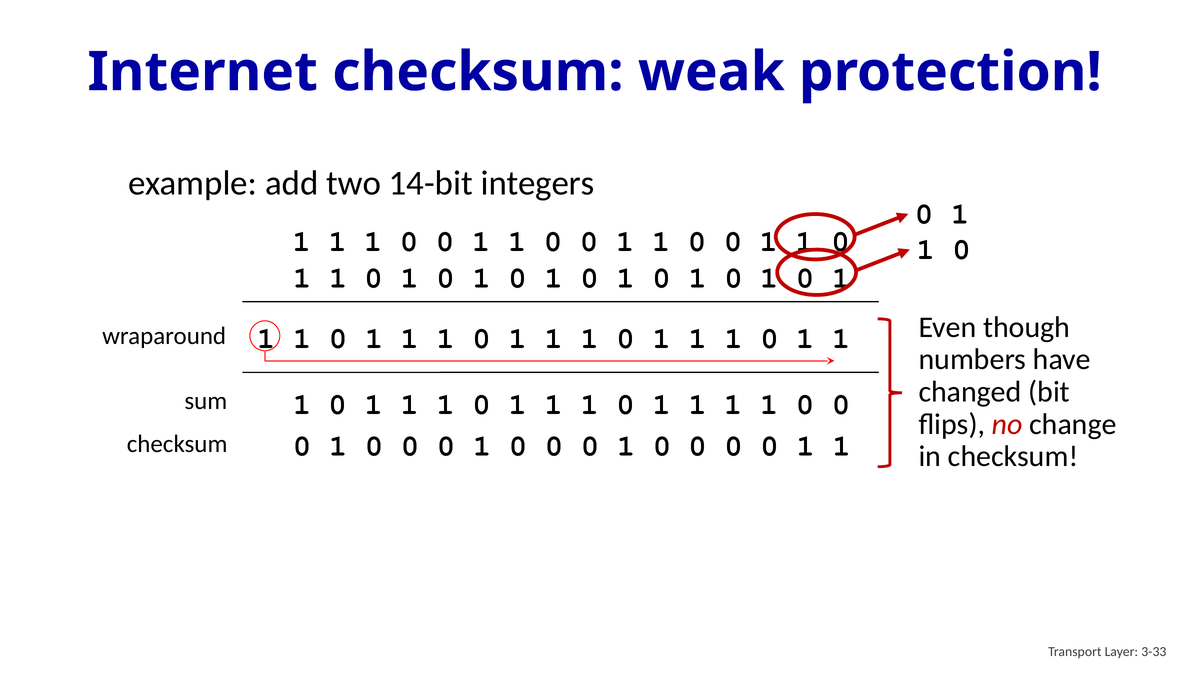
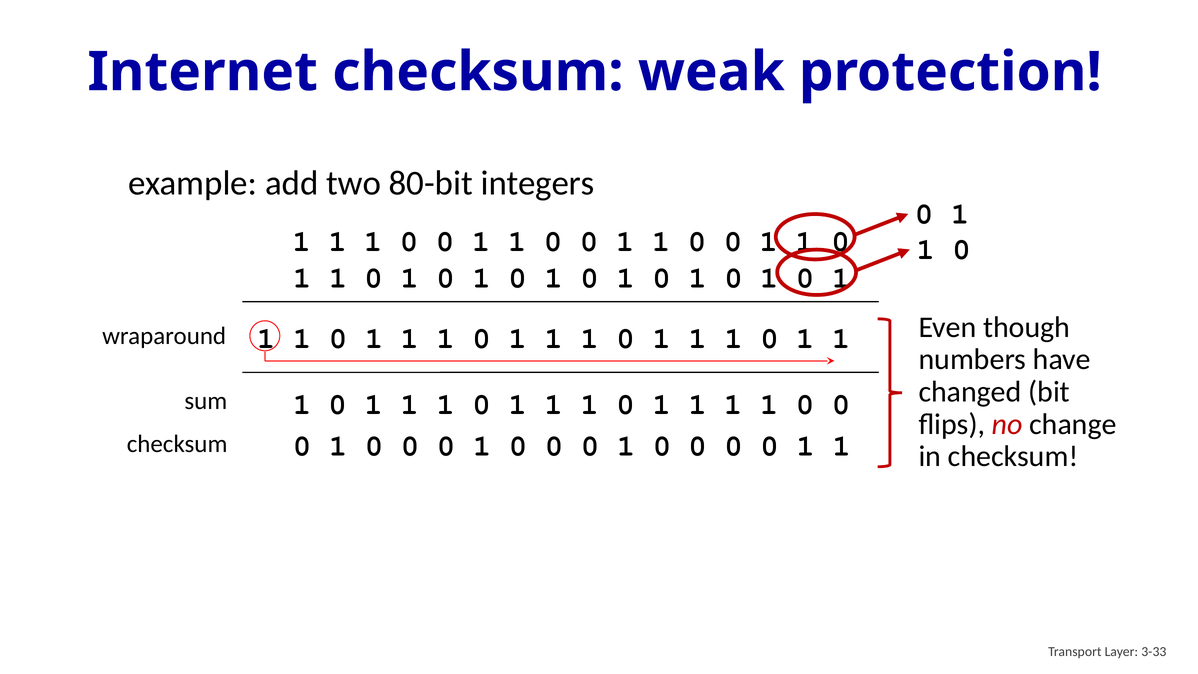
14-bit: 14-bit -> 80-bit
